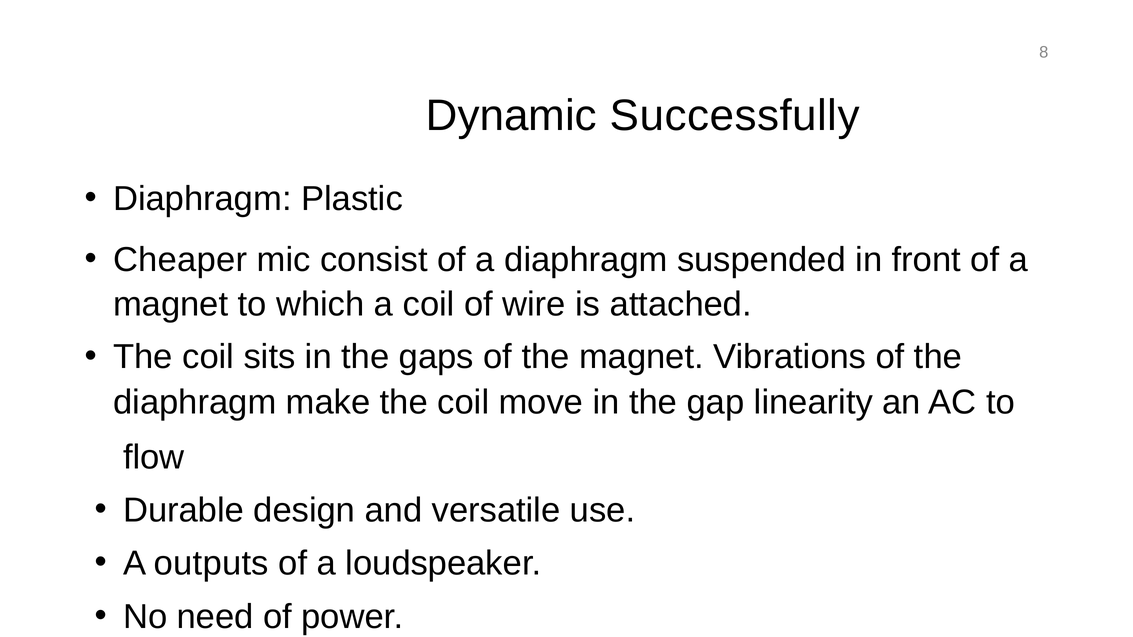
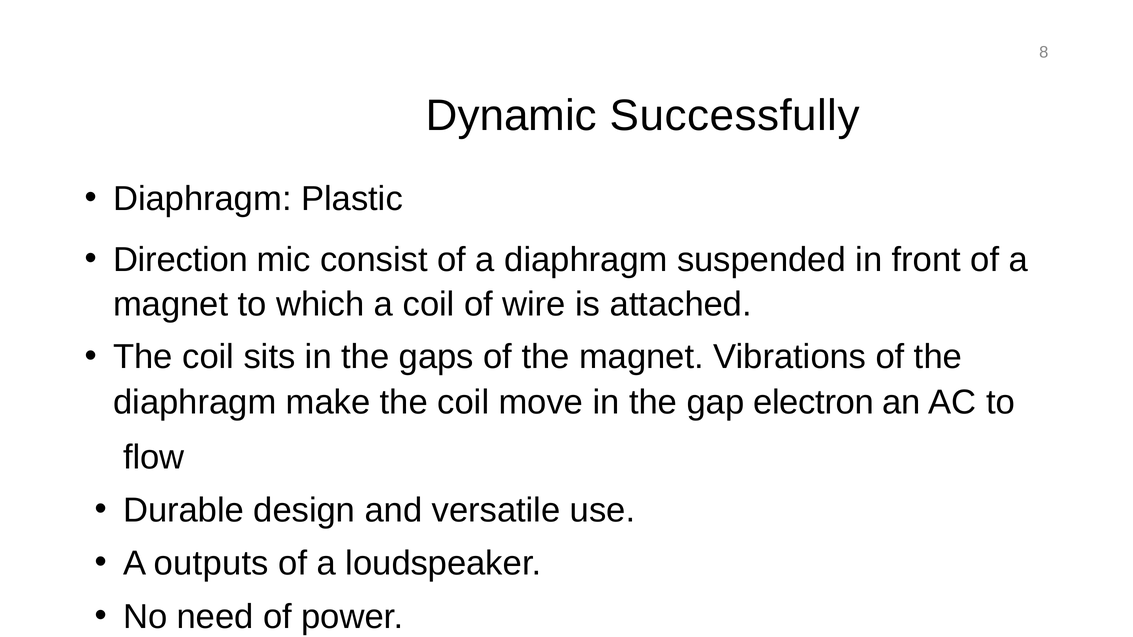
Cheaper: Cheaper -> Direction
linearity: linearity -> electron
